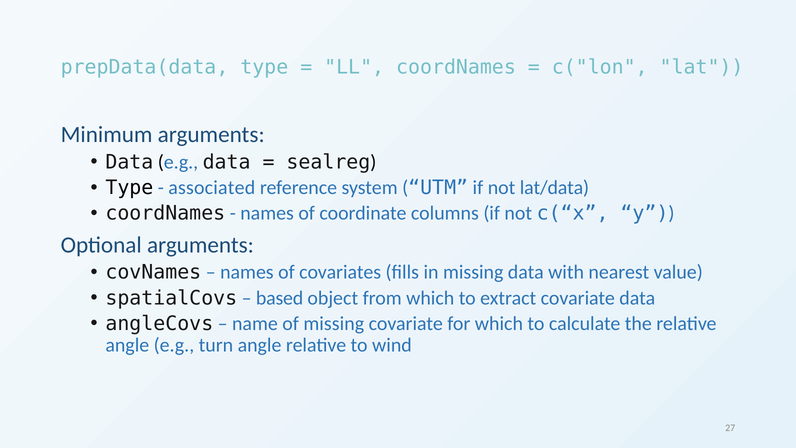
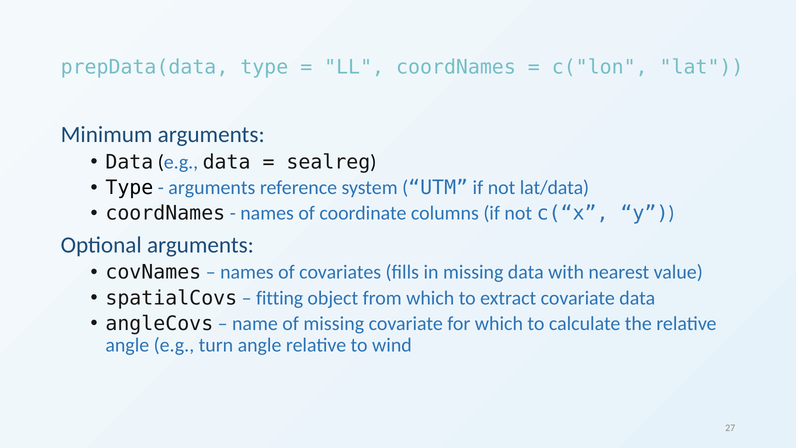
associated at (212, 188): associated -> arguments
based: based -> fitting
